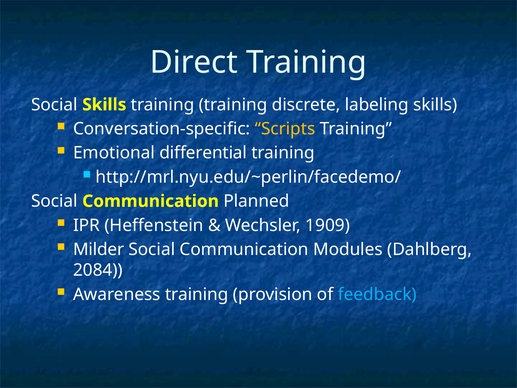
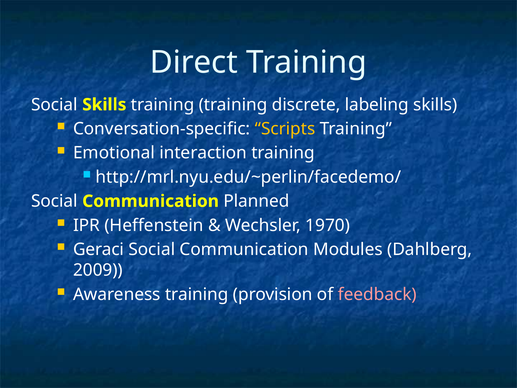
differential: differential -> interaction
1909: 1909 -> 1970
Milder: Milder -> Geraci
2084: 2084 -> 2009
feedback colour: light blue -> pink
